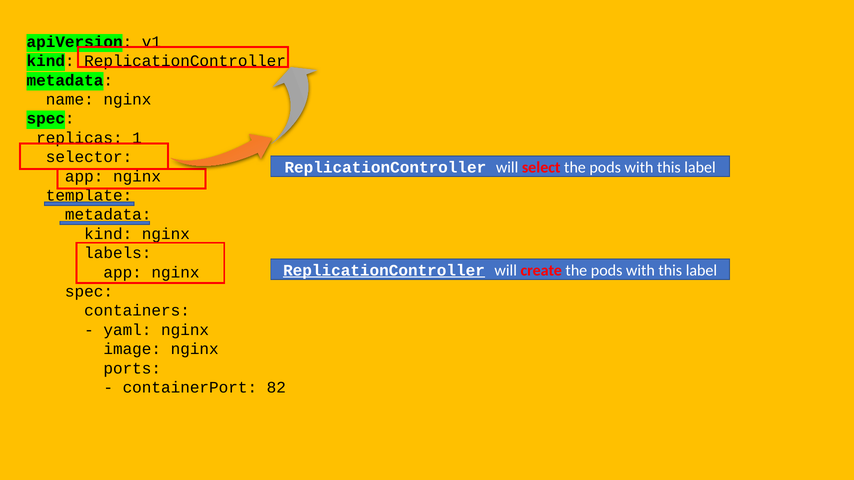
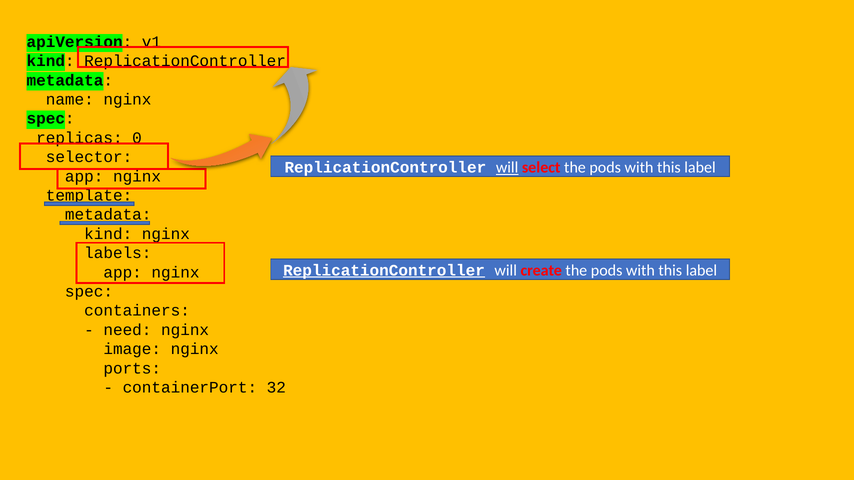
1: 1 -> 0
will at (507, 168) underline: none -> present
yaml: yaml -> need
82: 82 -> 32
